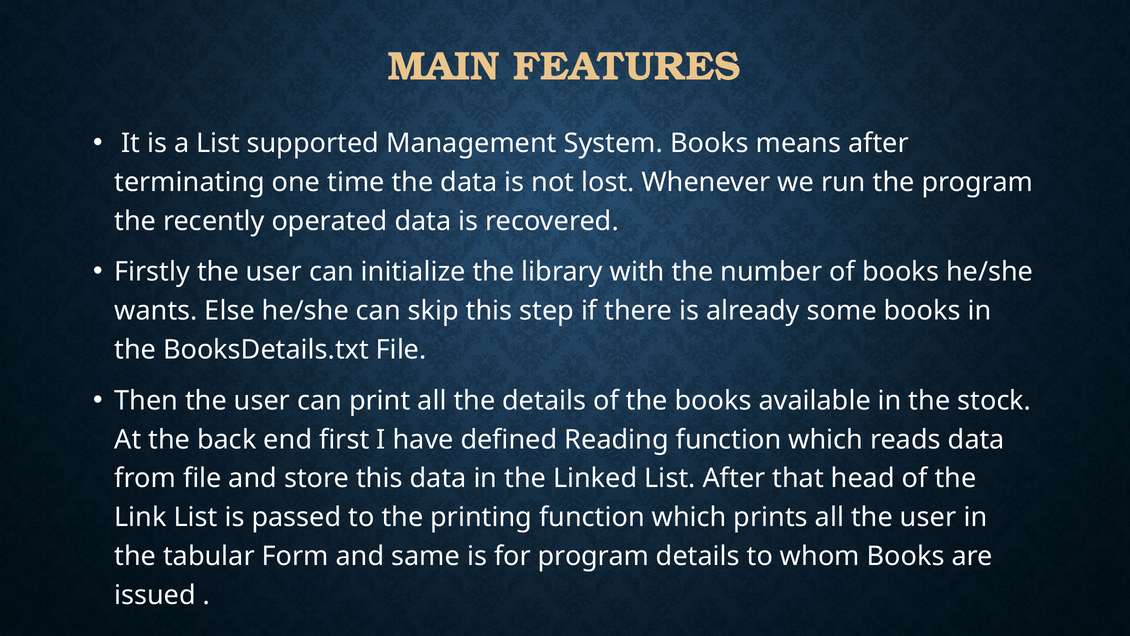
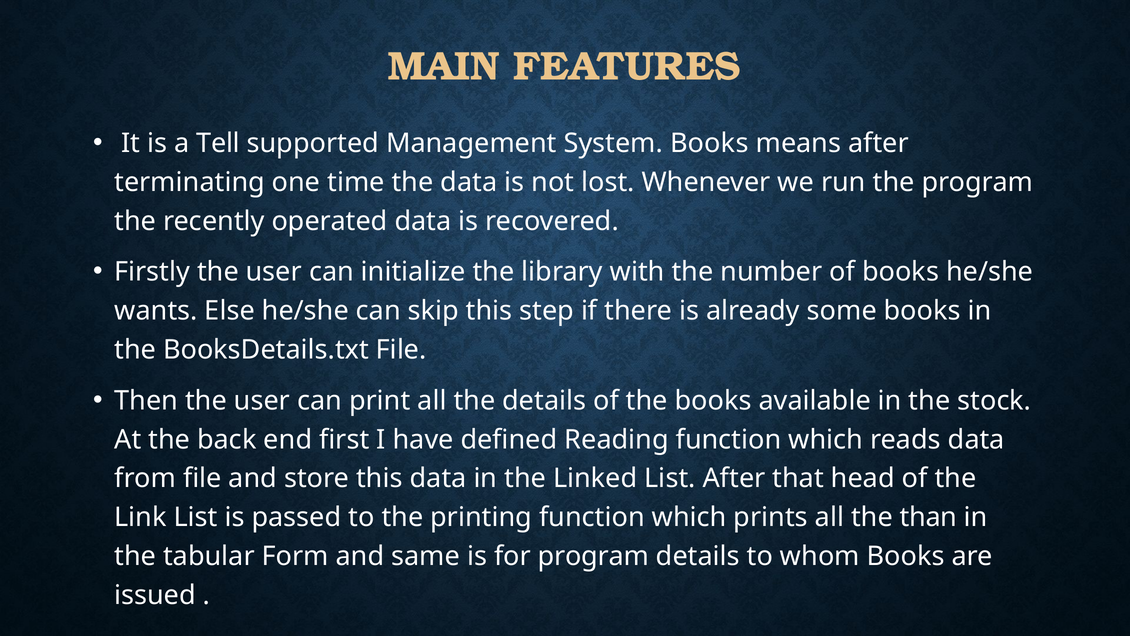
a List: List -> Tell
all the user: user -> than
